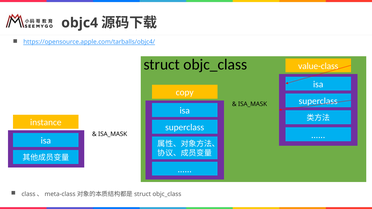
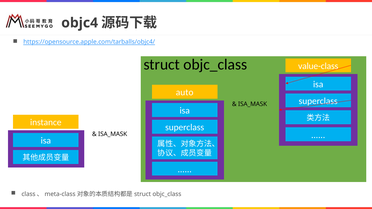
copy: copy -> auto
